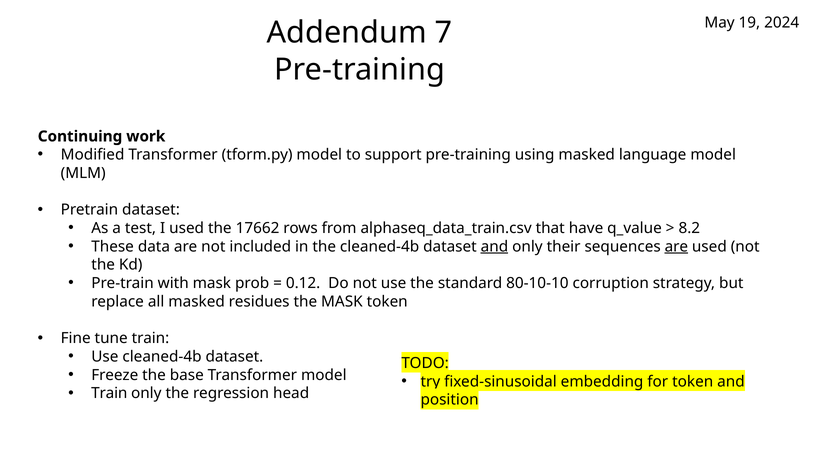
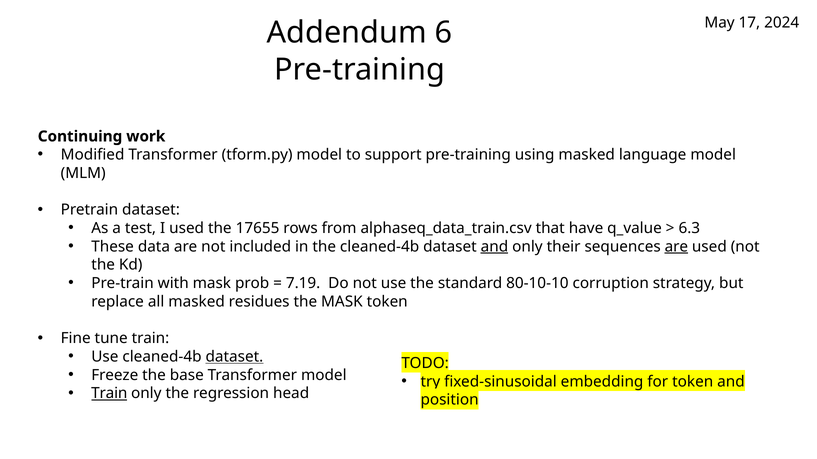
19: 19 -> 17
7: 7 -> 6
17662: 17662 -> 17655
8.2: 8.2 -> 6.3
0.12: 0.12 -> 7.19
dataset at (234, 357) underline: none -> present
Train at (109, 394) underline: none -> present
